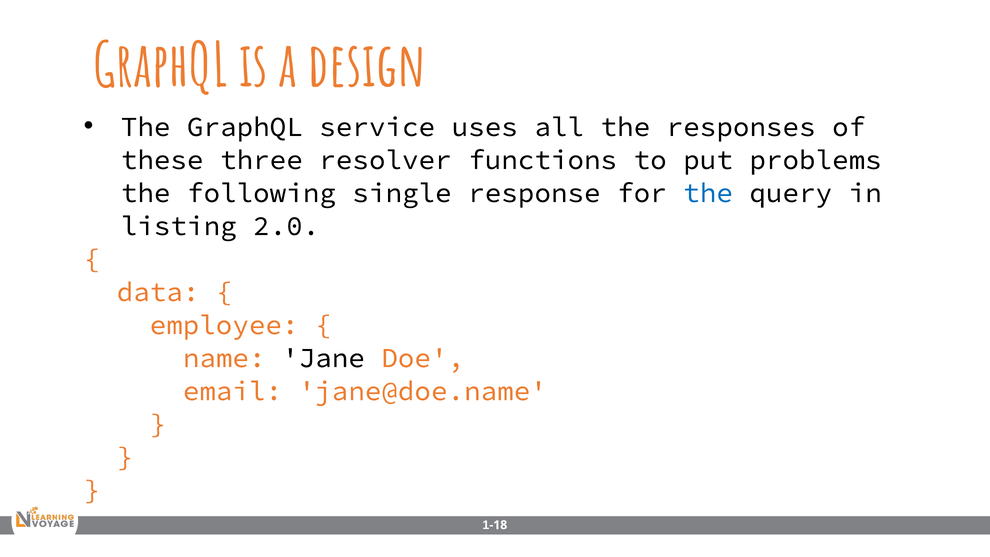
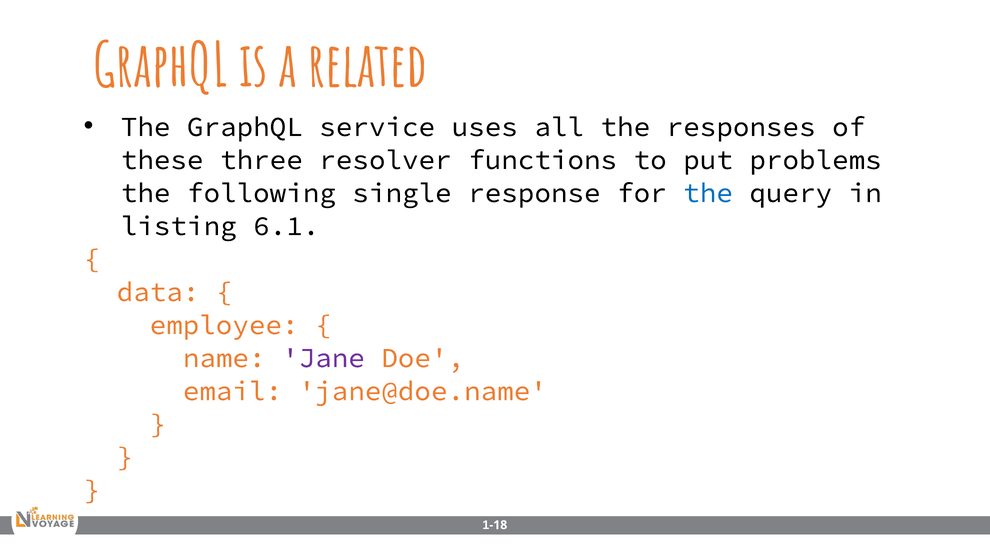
design: design -> related
2.0: 2.0 -> 6.1
Jane colour: black -> purple
